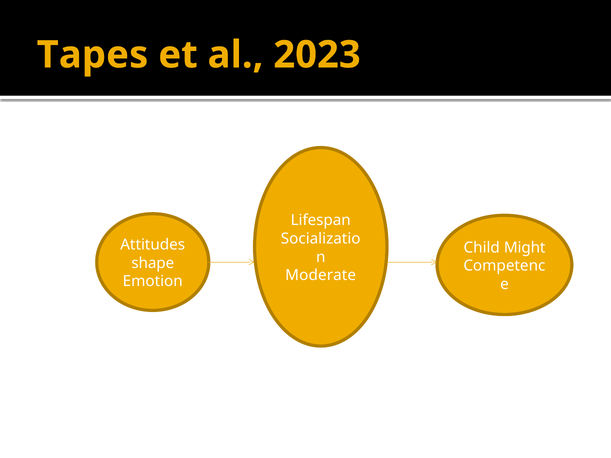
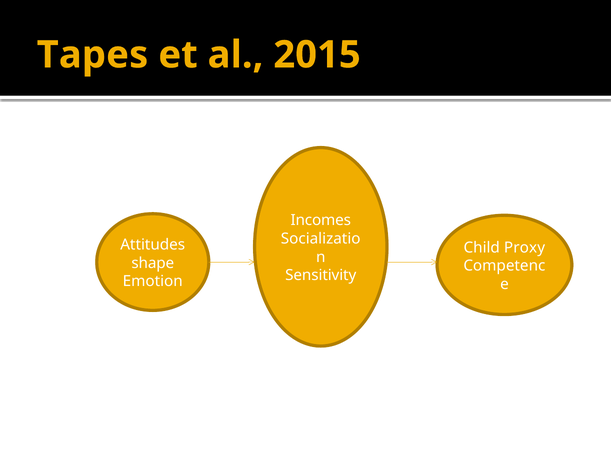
2023: 2023 -> 2015
Lifespan: Lifespan -> Incomes
Might: Might -> Proxy
Moderate: Moderate -> Sensitivity
